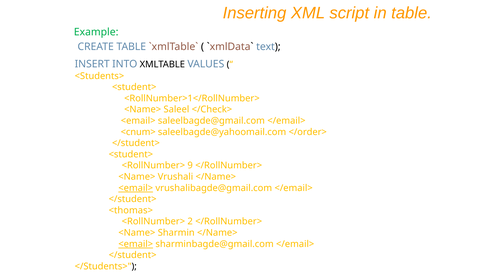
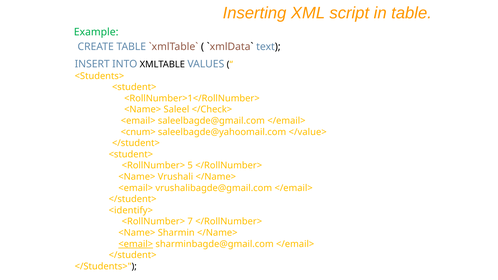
</order>: </order> -> </value>
9: 9 -> 5
<email> at (136, 188) underline: present -> none
<thomas>: <thomas> -> <identify>
2: 2 -> 7
